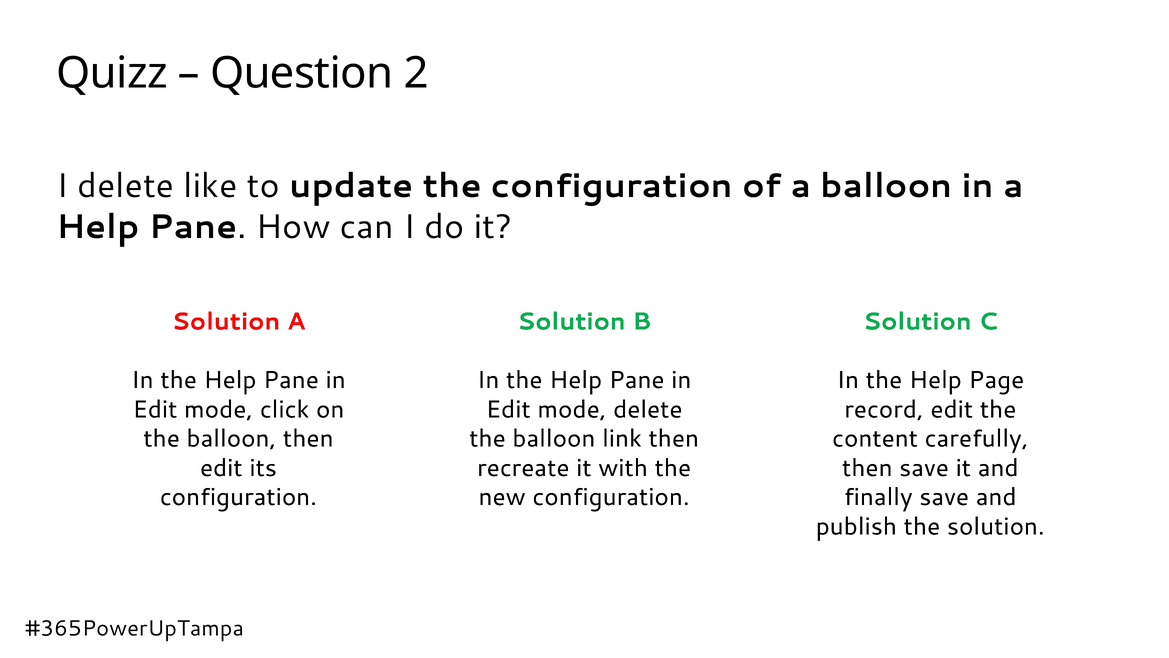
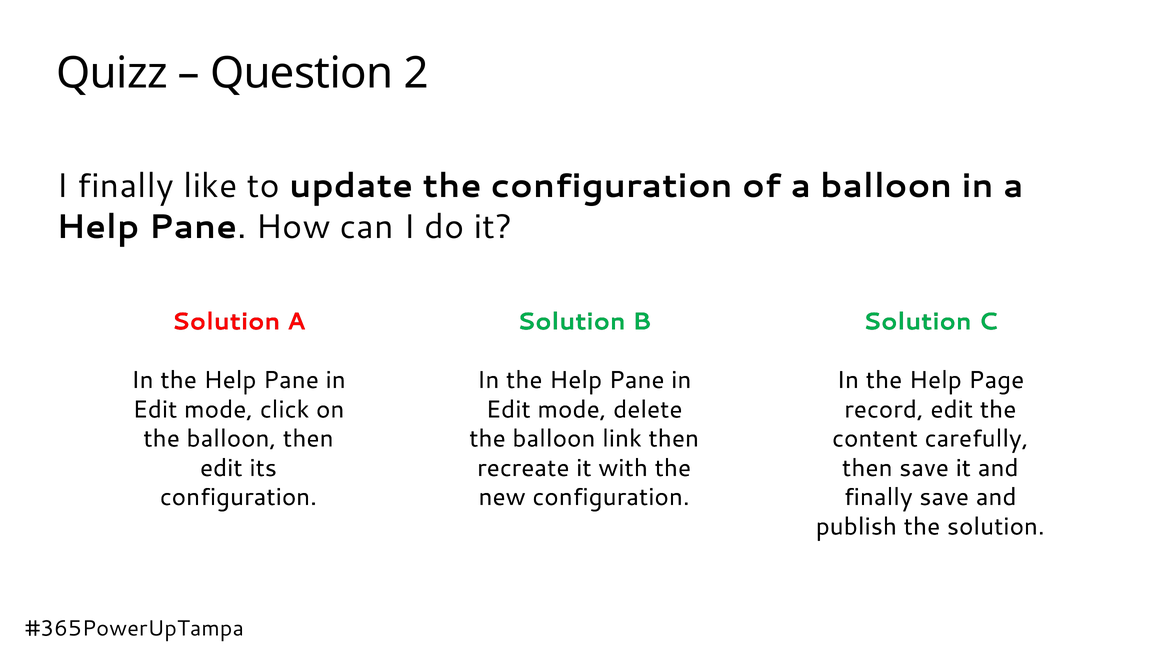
I delete: delete -> finally
